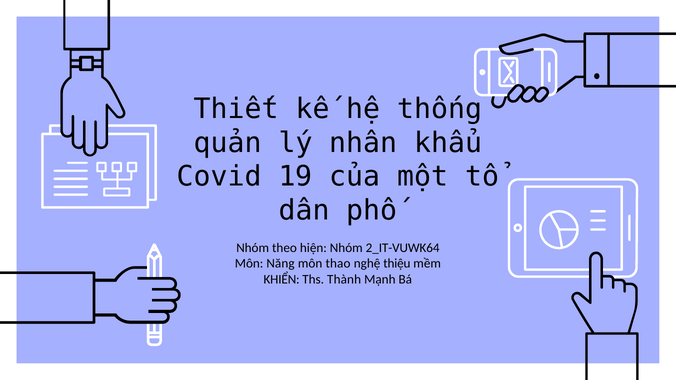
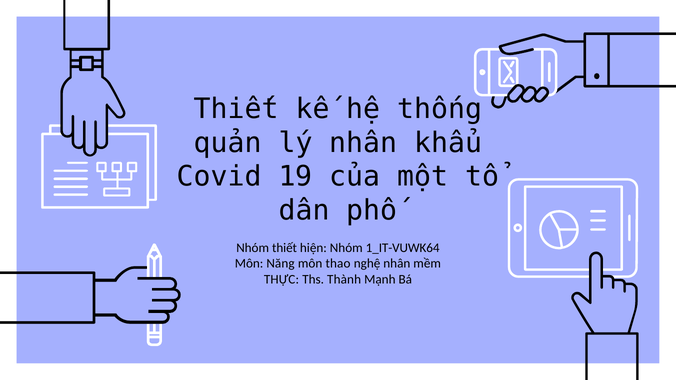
theo: theo -> thiết
2_IT-VUWK64: 2_IT-VUWK64 -> 1_IT-VUWK64
nghệ thiệu: thiệu -> nhân
KHIỂN: KHIỂN -> THỰC
